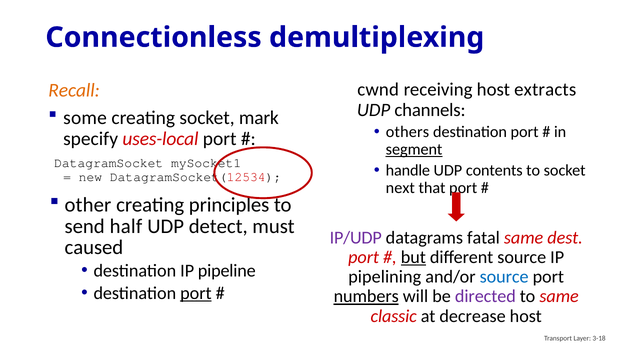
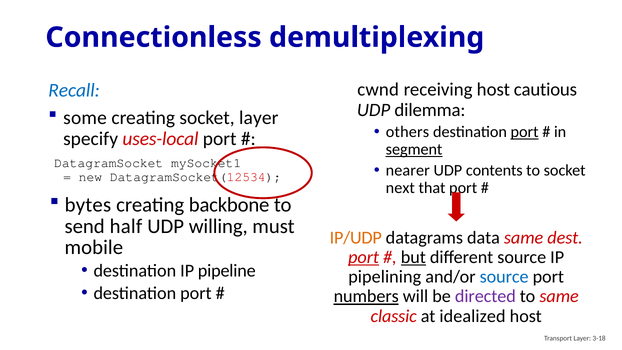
extracts: extracts -> cautious
Recall colour: orange -> blue
channels: channels -> dilemma
socket mark: mark -> layer
port at (525, 132) underline: none -> present
handle: handle -> nearer
other: other -> bytes
principles: principles -> backbone
detect: detect -> willing
IP/UDP colour: purple -> orange
fatal: fatal -> data
caused: caused -> mobile
port at (364, 257) underline: none -> present
port at (196, 293) underline: present -> none
decrease: decrease -> idealized
